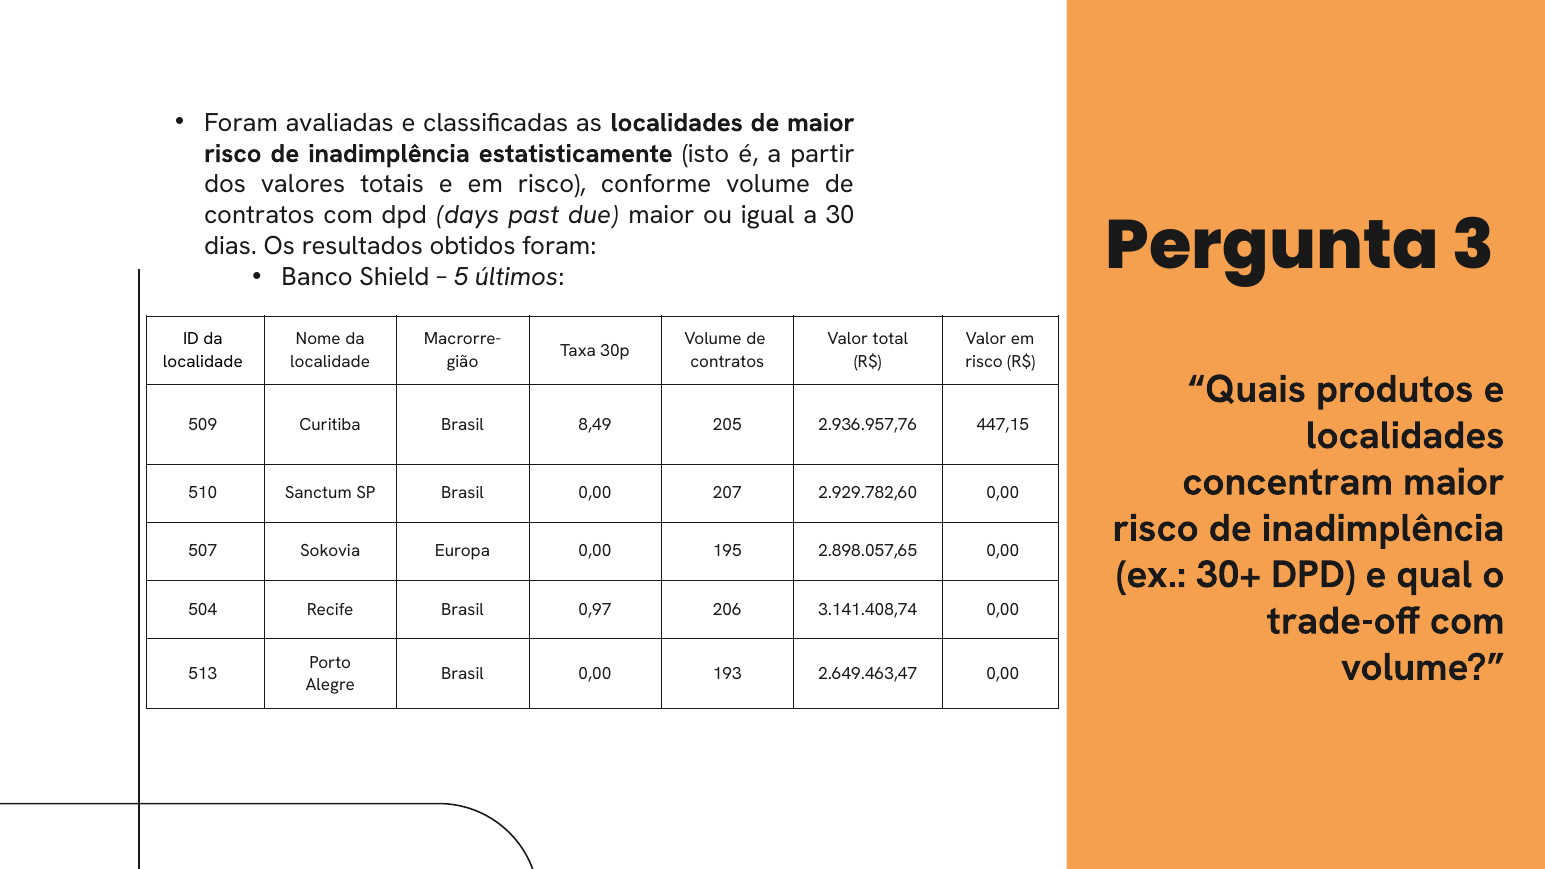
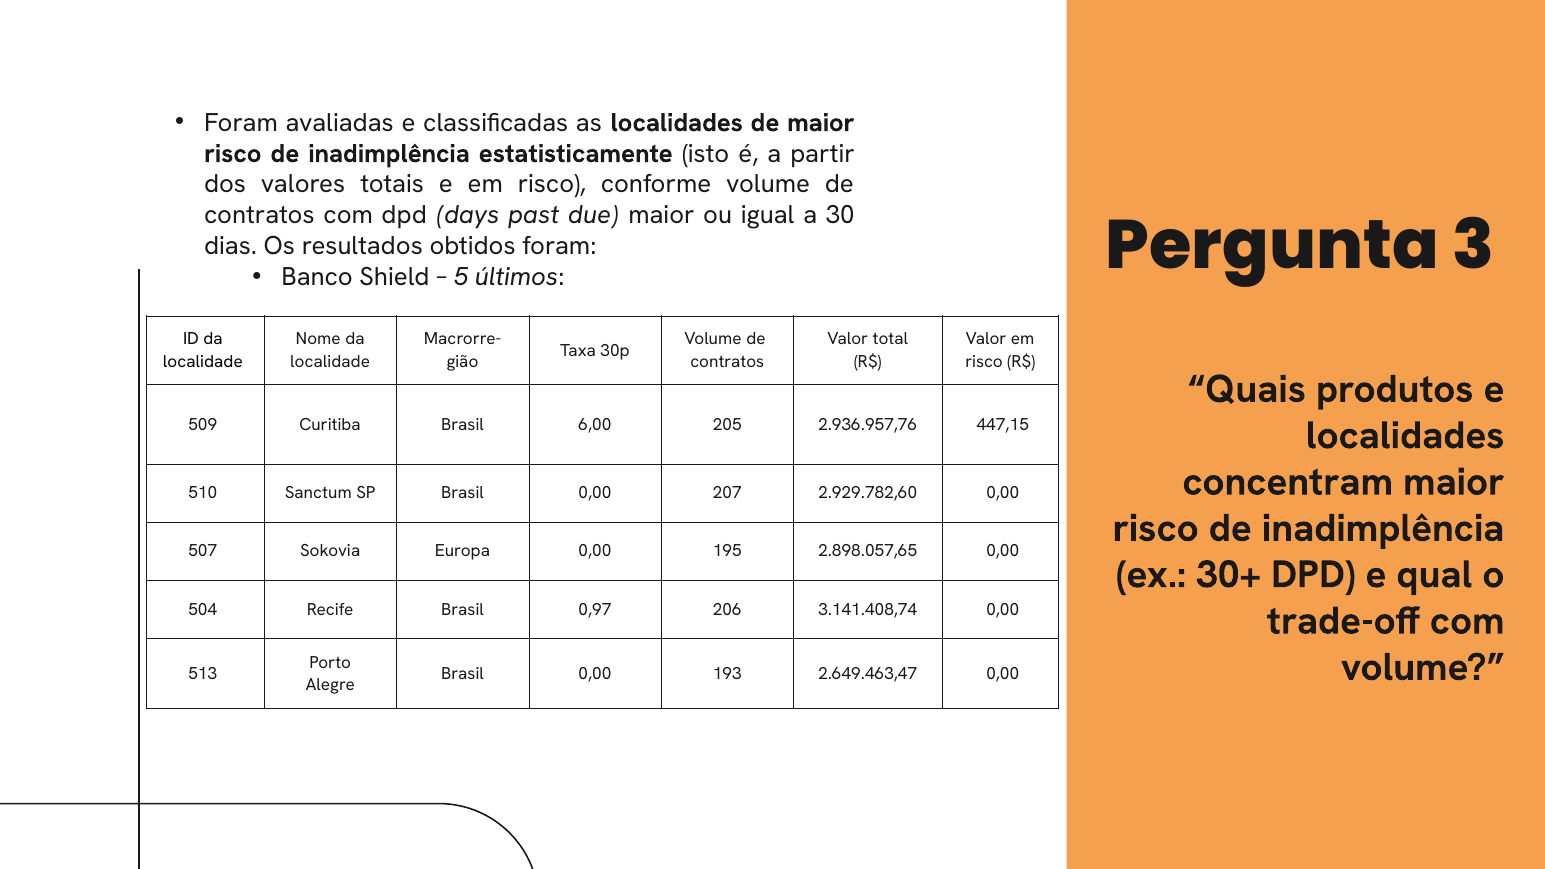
8,49: 8,49 -> 6,00
